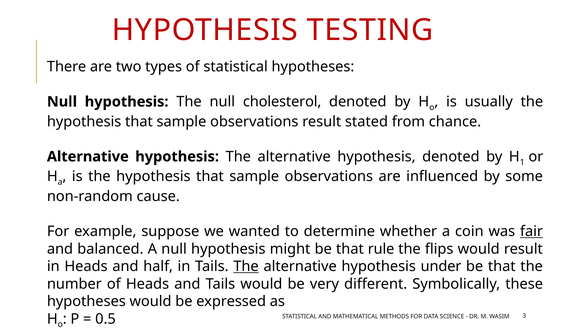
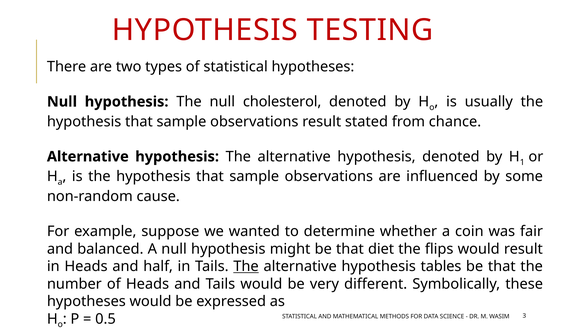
fair underline: present -> none
rule: rule -> diet
under: under -> tables
